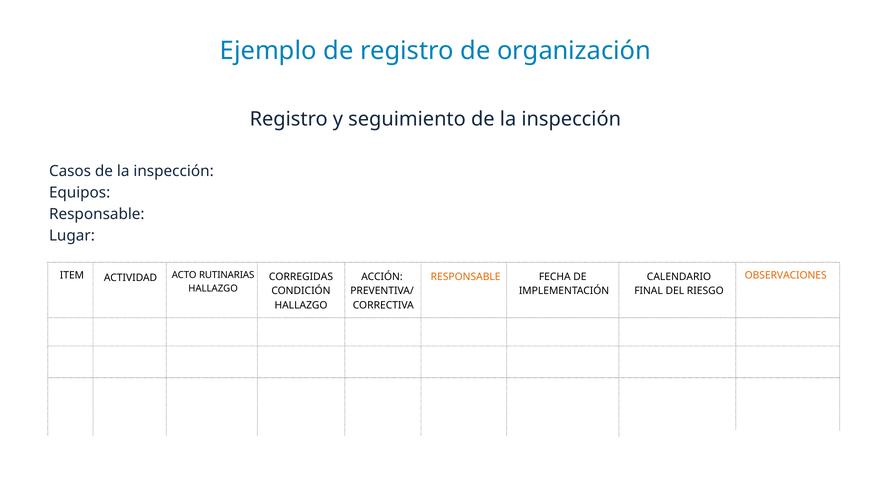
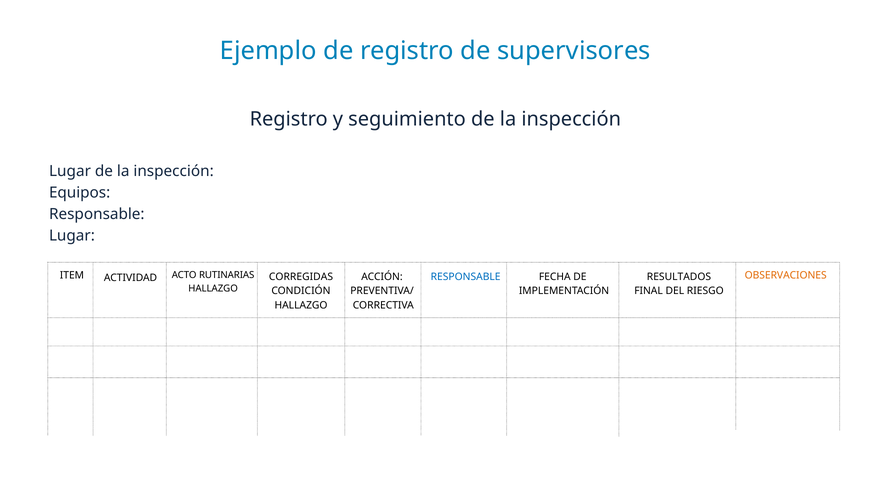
organización: organización -> supervisores
Casos at (70, 171): Casos -> Lugar
RESPONSABLE at (466, 277) colour: orange -> blue
CALENDARIO: CALENDARIO -> RESULTADOS
